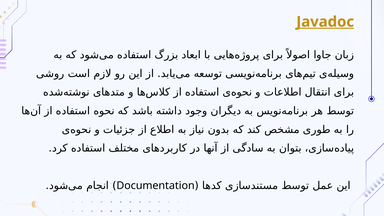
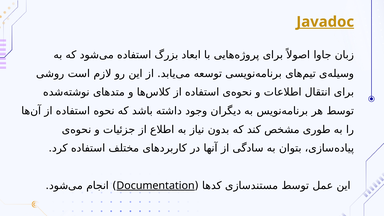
Documentation underline: none -> present
